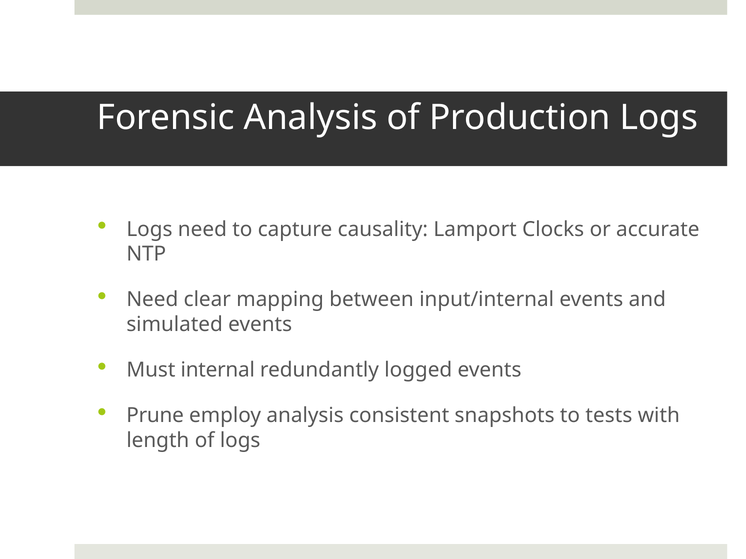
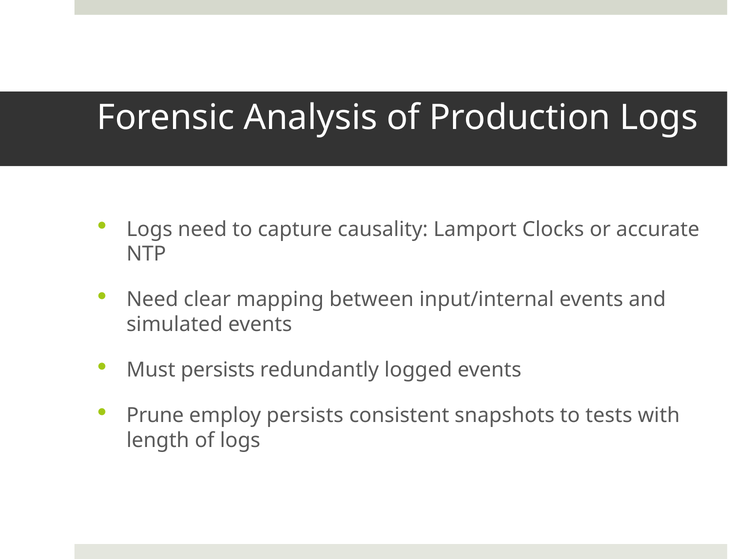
Must internal: internal -> persists
employ analysis: analysis -> persists
